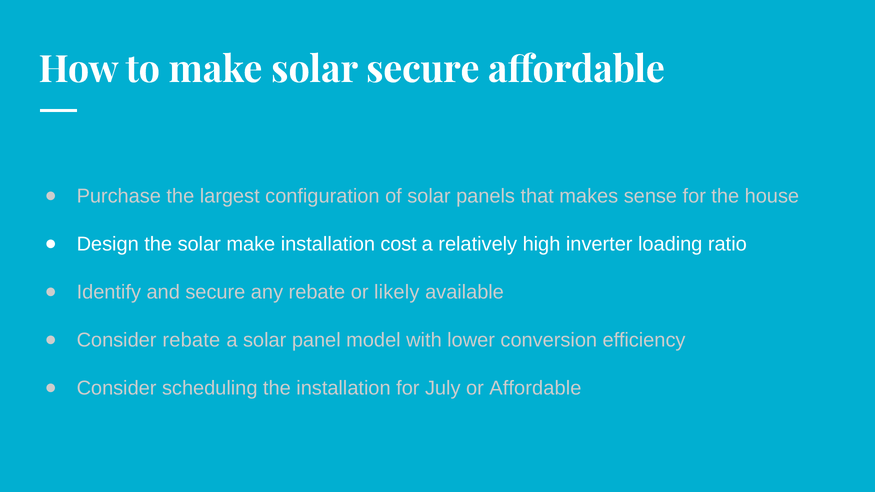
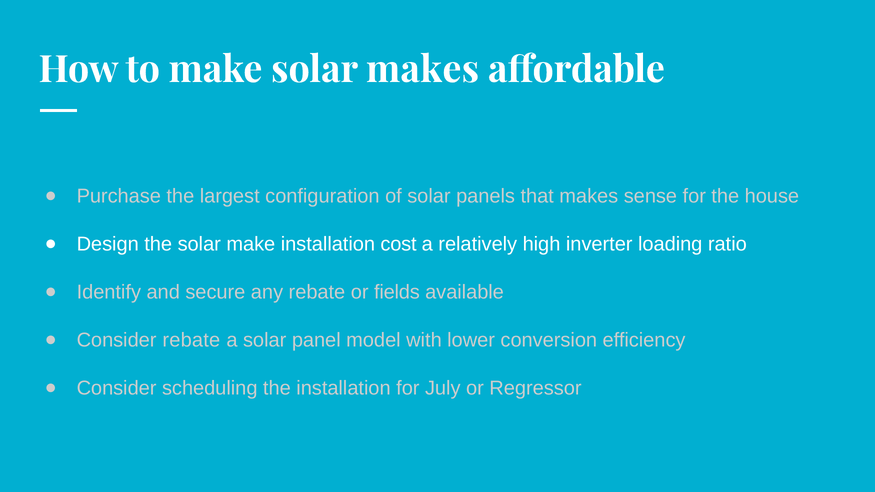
solar secure: secure -> makes
likely: likely -> fields
or Affordable: Affordable -> Regressor
